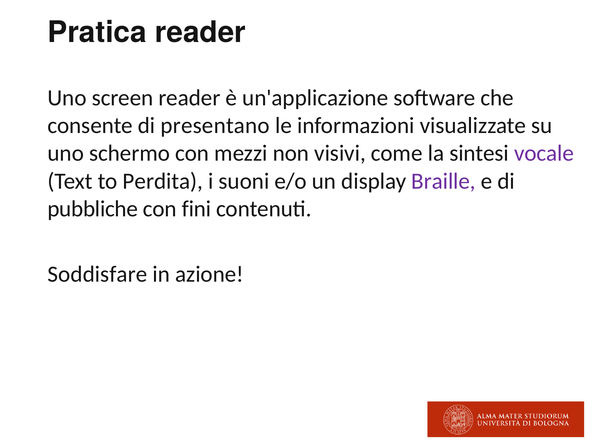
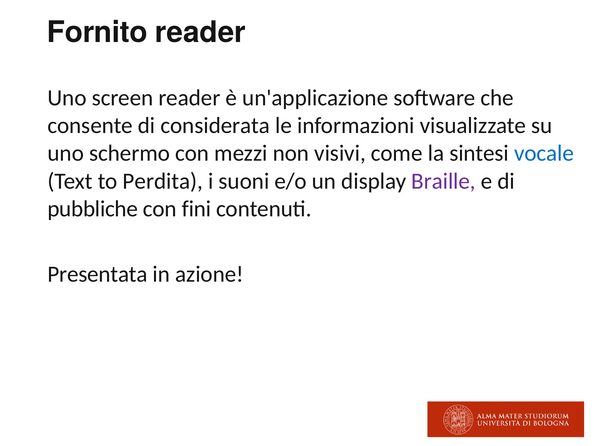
Pratica: Pratica -> Fornito
presentano: presentano -> considerata
vocale colour: purple -> blue
Soddisfare: Soddisfare -> Presentata
